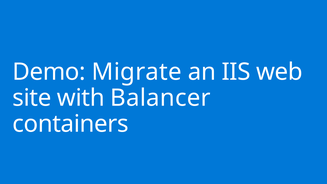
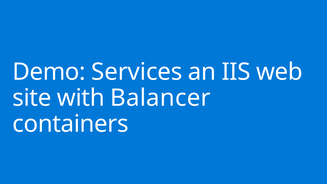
Migrate: Migrate -> Services
